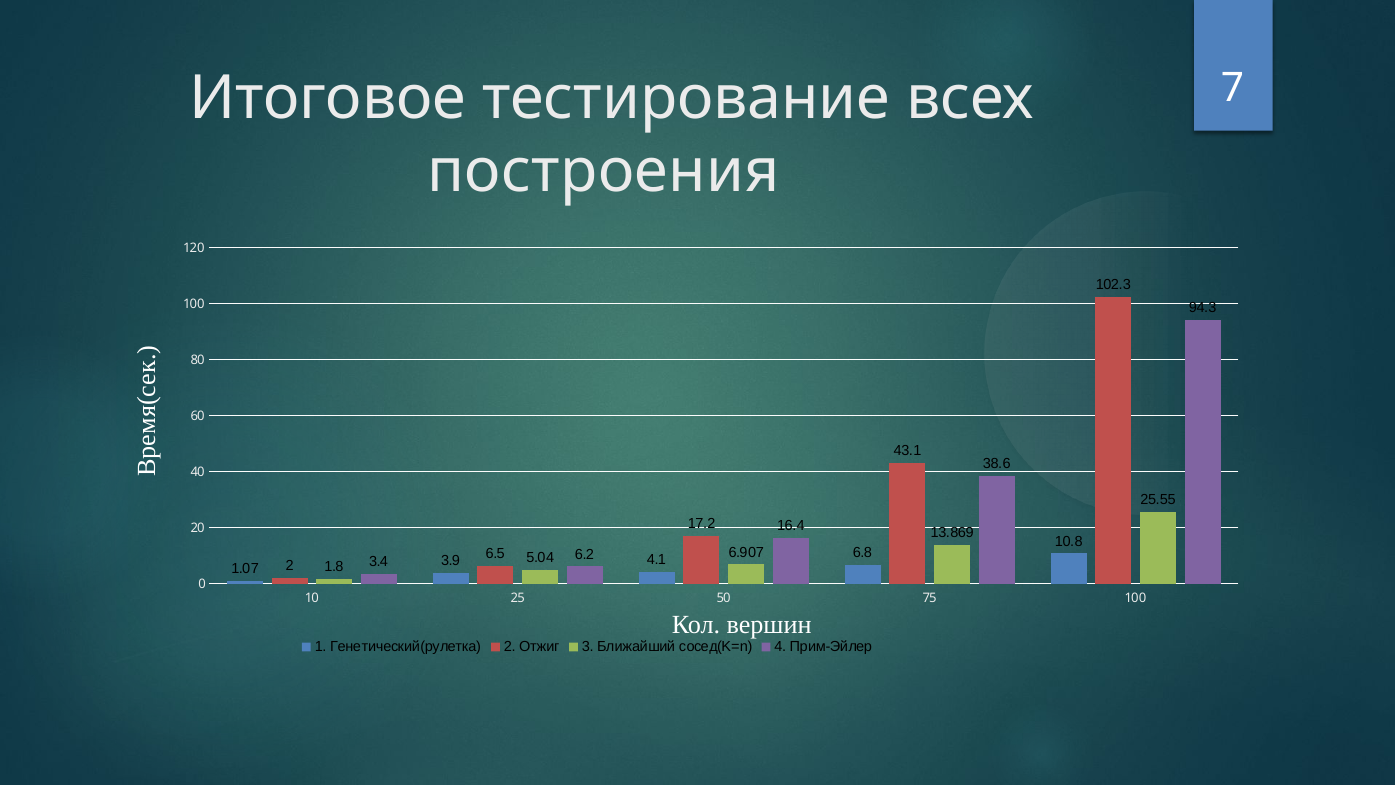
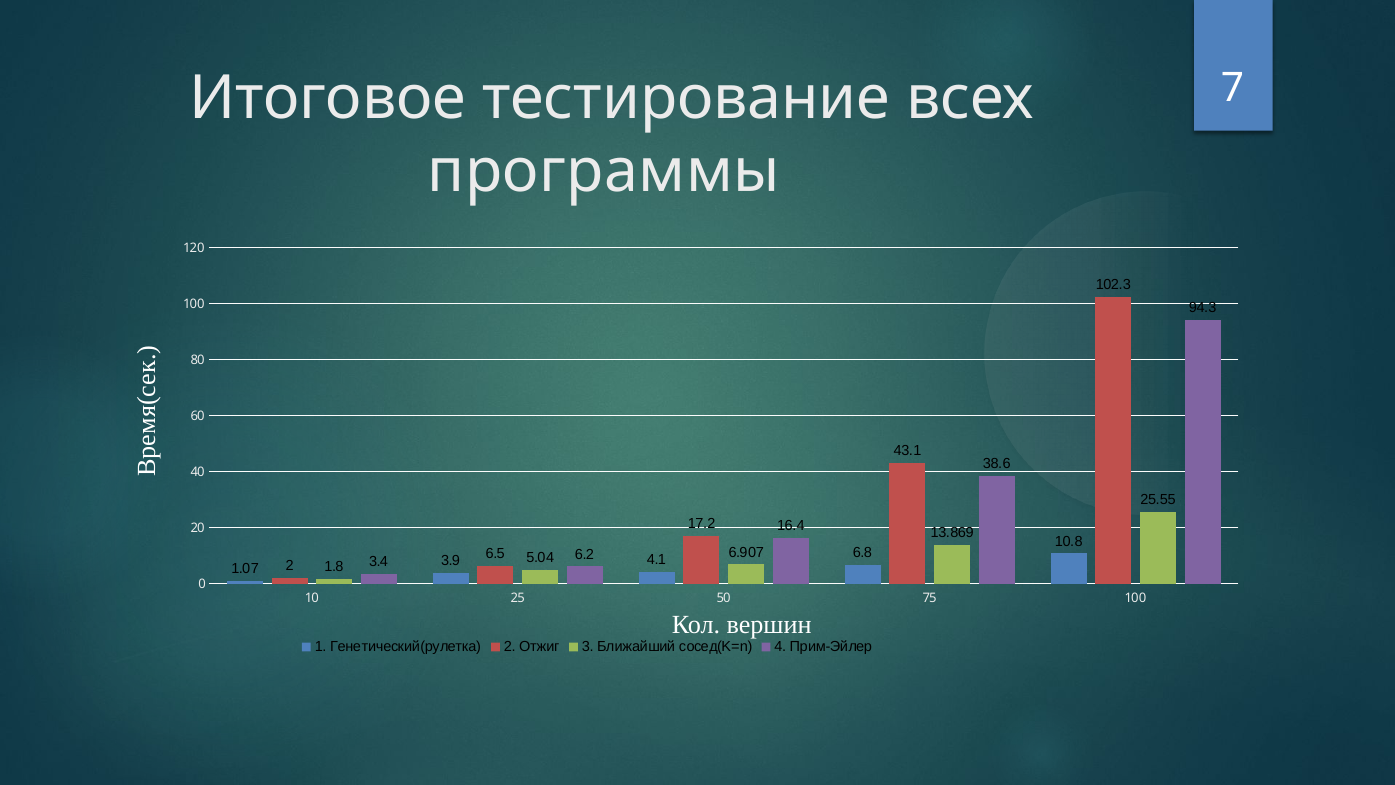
построения: построения -> программы
